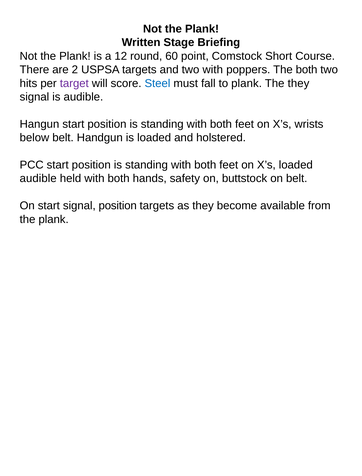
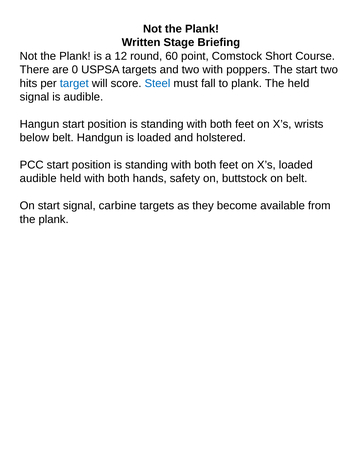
2: 2 -> 0
The both: both -> start
target colour: purple -> blue
The they: they -> held
signal position: position -> carbine
